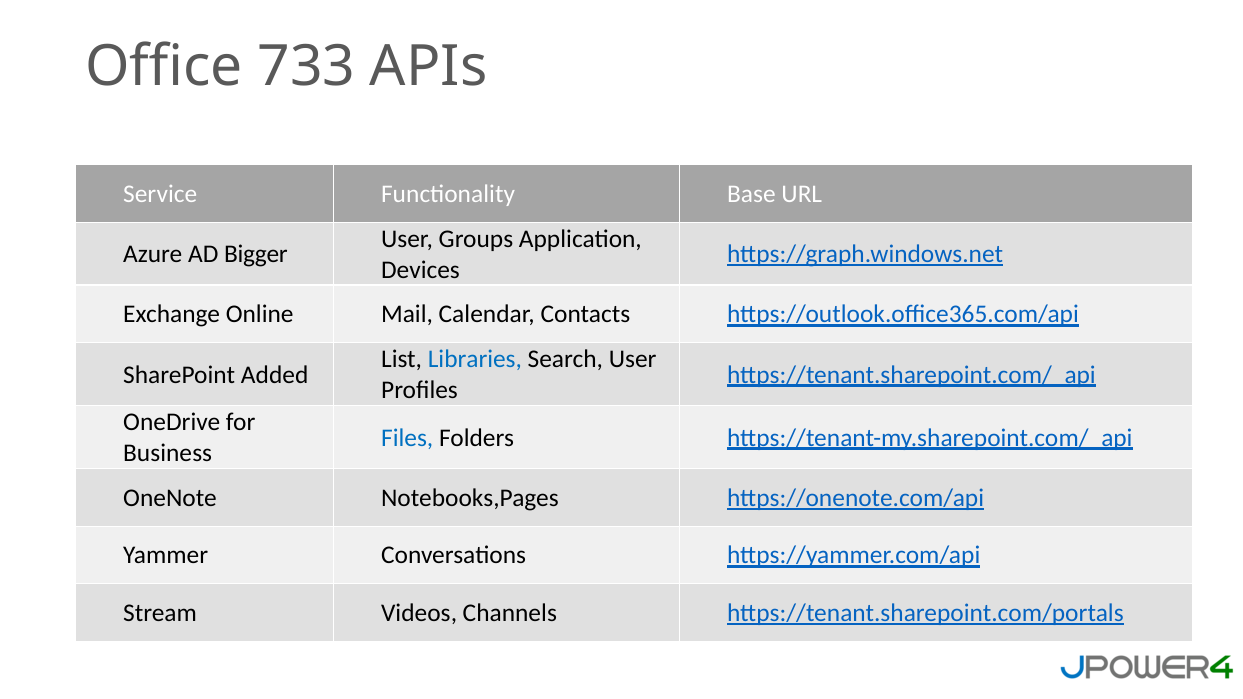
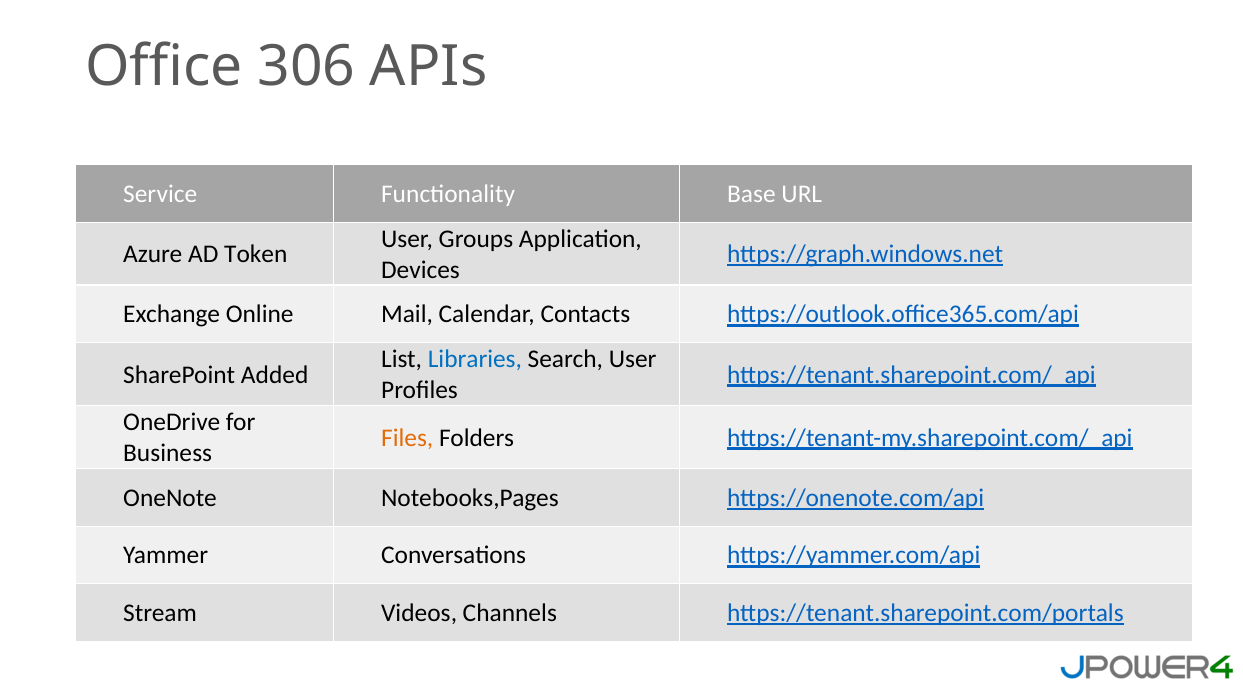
733: 733 -> 306
Bigger: Bigger -> Token
Files colour: blue -> orange
